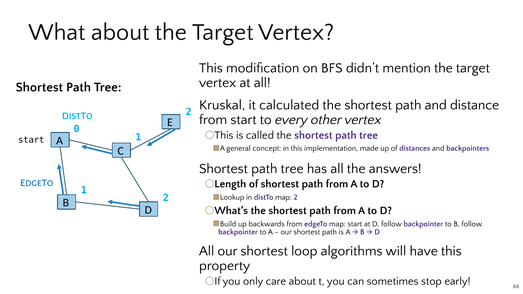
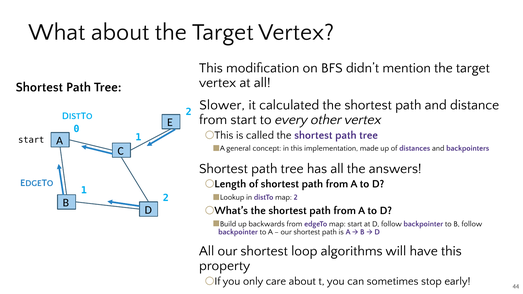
Kruskal: Kruskal -> Slower
